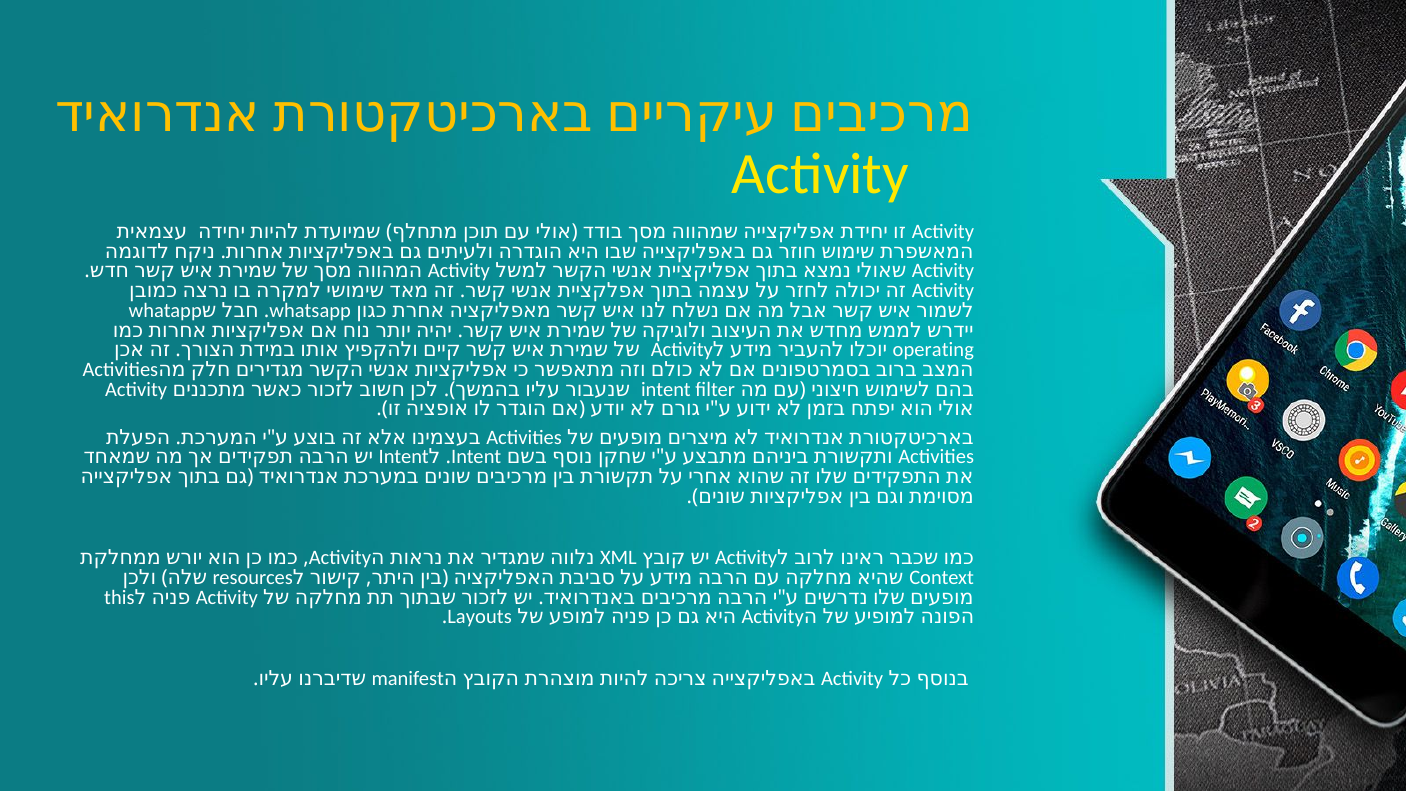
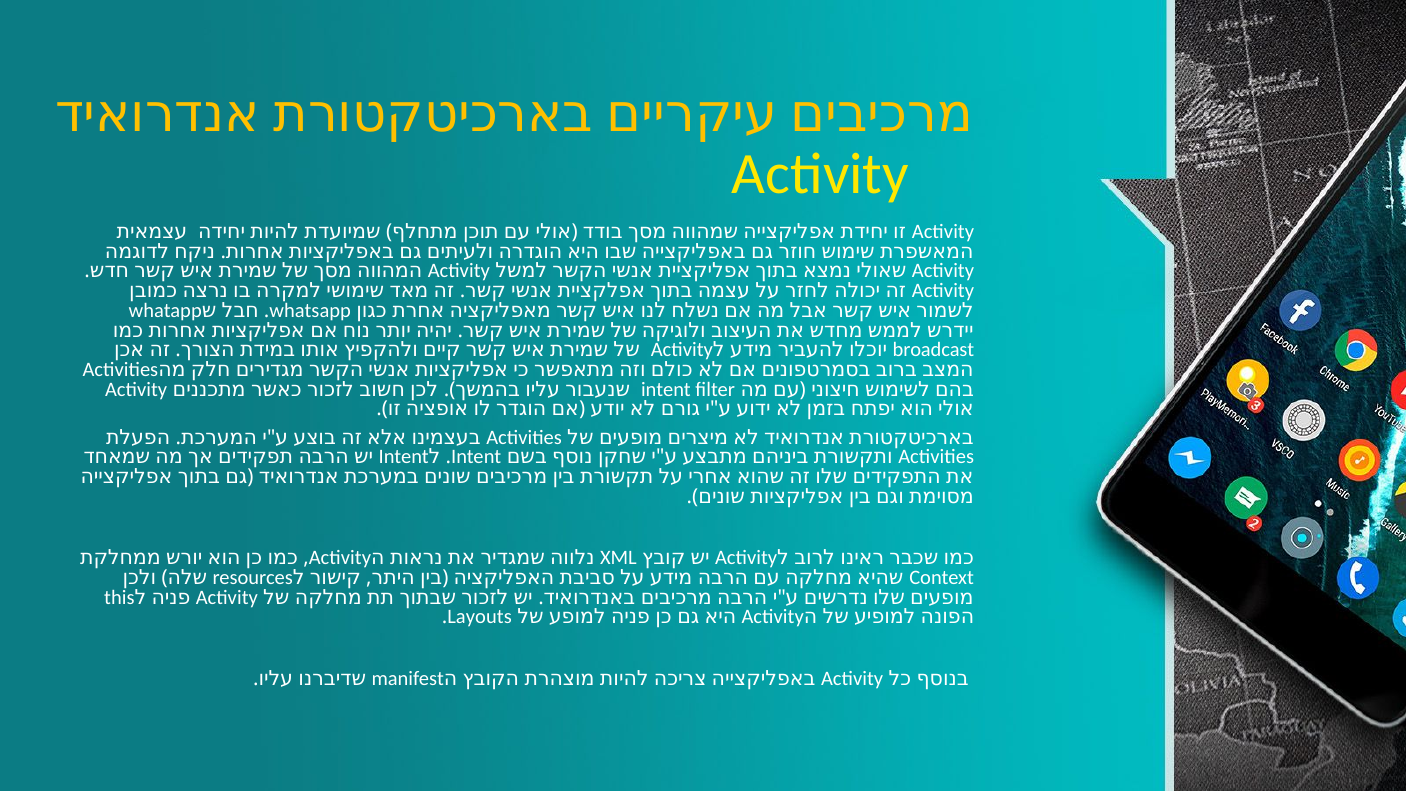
operating: operating -> broadcast
